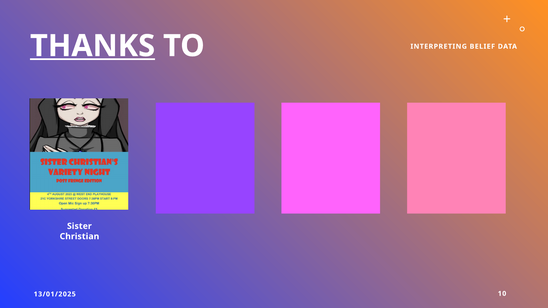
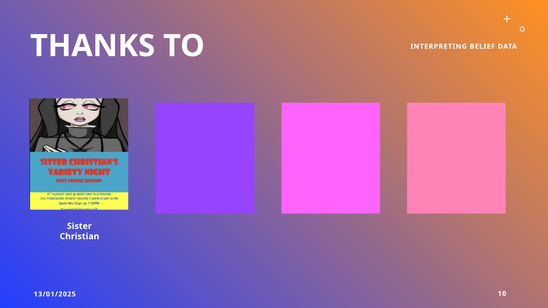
THANKS underline: present -> none
